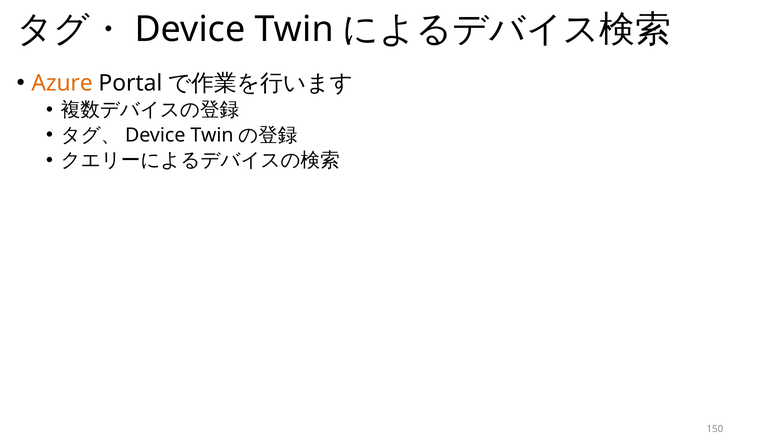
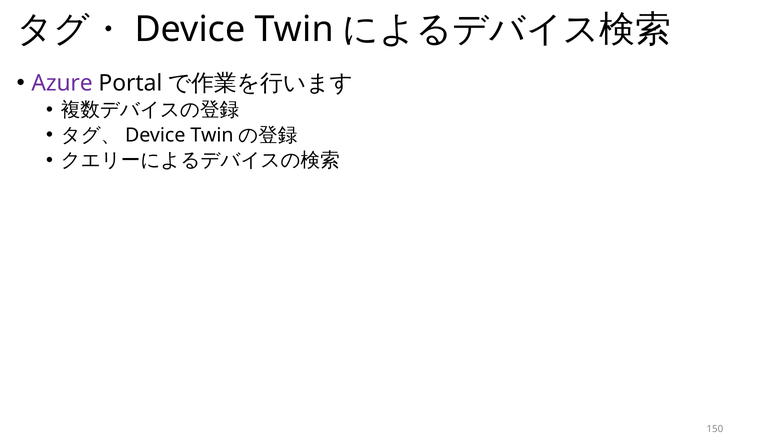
Azure colour: orange -> purple
